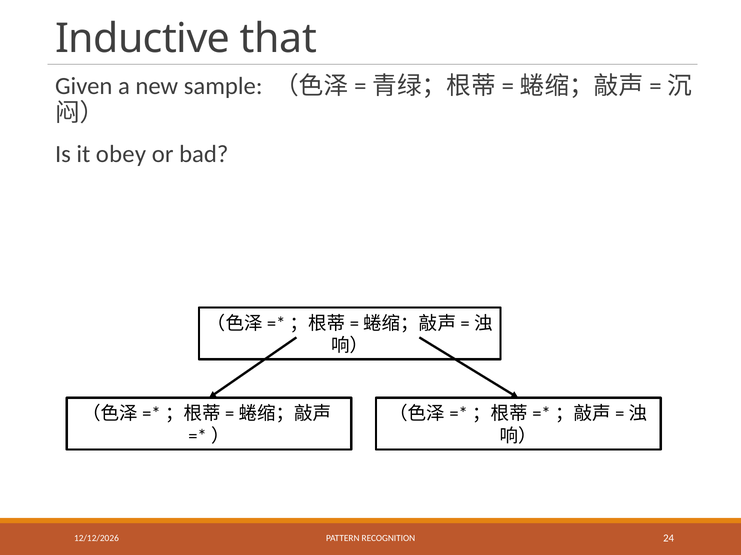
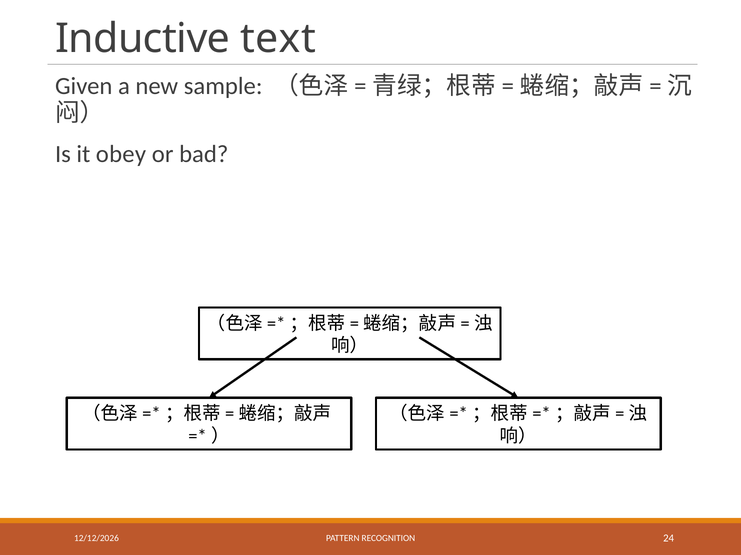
that: that -> text
